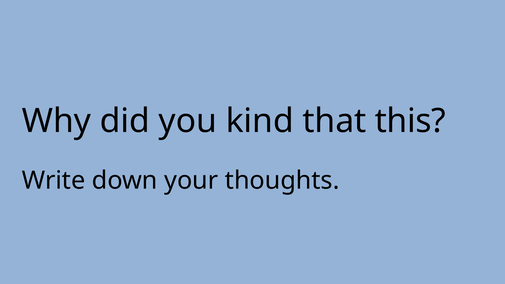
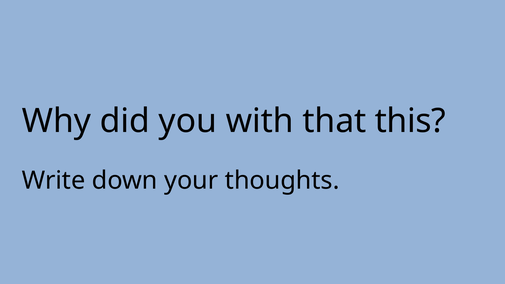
kind: kind -> with
